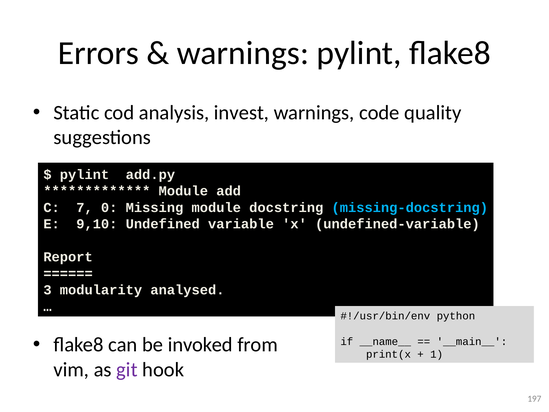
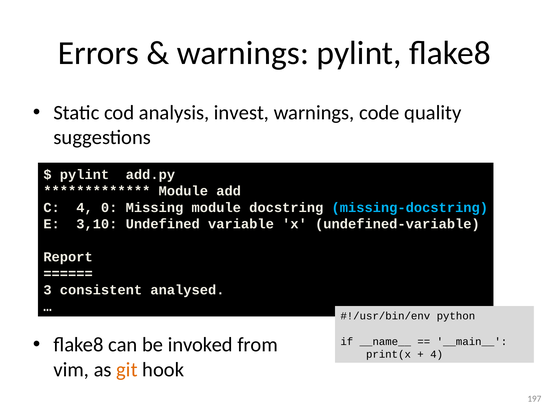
C 7: 7 -> 4
9,10: 9,10 -> 3,10
modularity: modularity -> consistent
1 at (437, 354): 1 -> 4
git colour: purple -> orange
